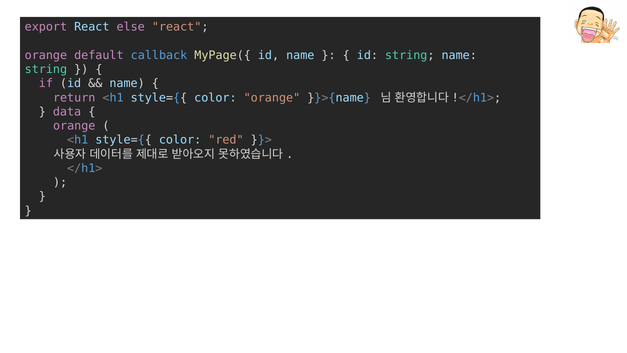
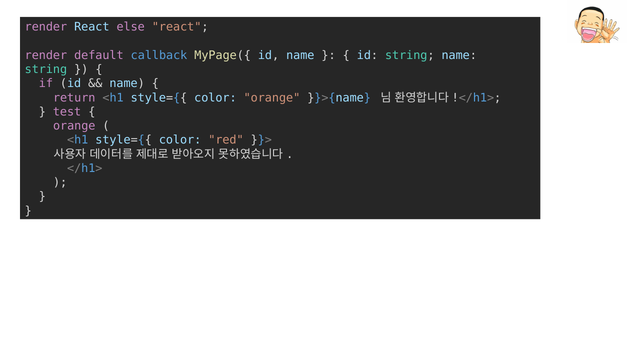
export at (46, 27): export -> render
orange at (46, 55): orange -> render
data: data -> test
